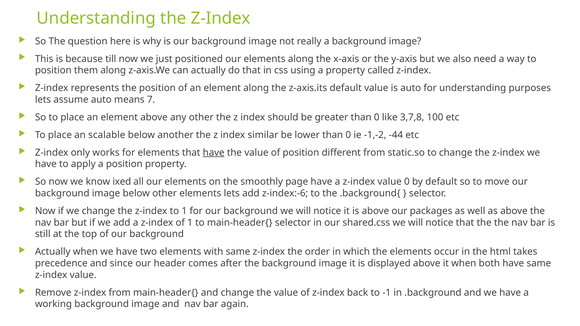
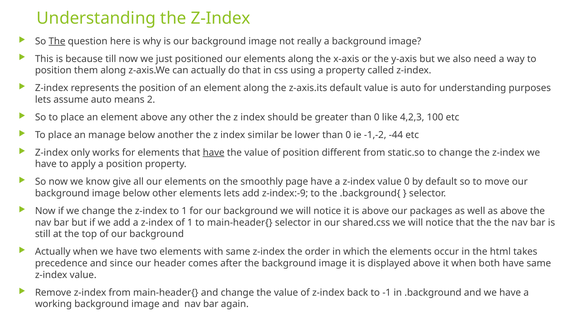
The at (57, 41) underline: none -> present
7: 7 -> 2
3,7,8: 3,7,8 -> 4,2,3
scalable: scalable -> manage
ixed: ixed -> give
z-index:-6: z-index:-6 -> z-index:-9
